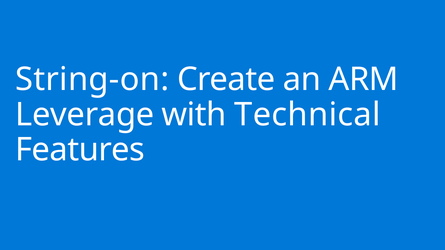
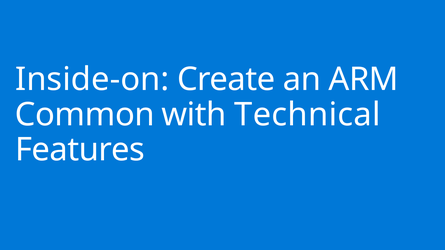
String-on: String-on -> Inside-on
Leverage: Leverage -> Common
